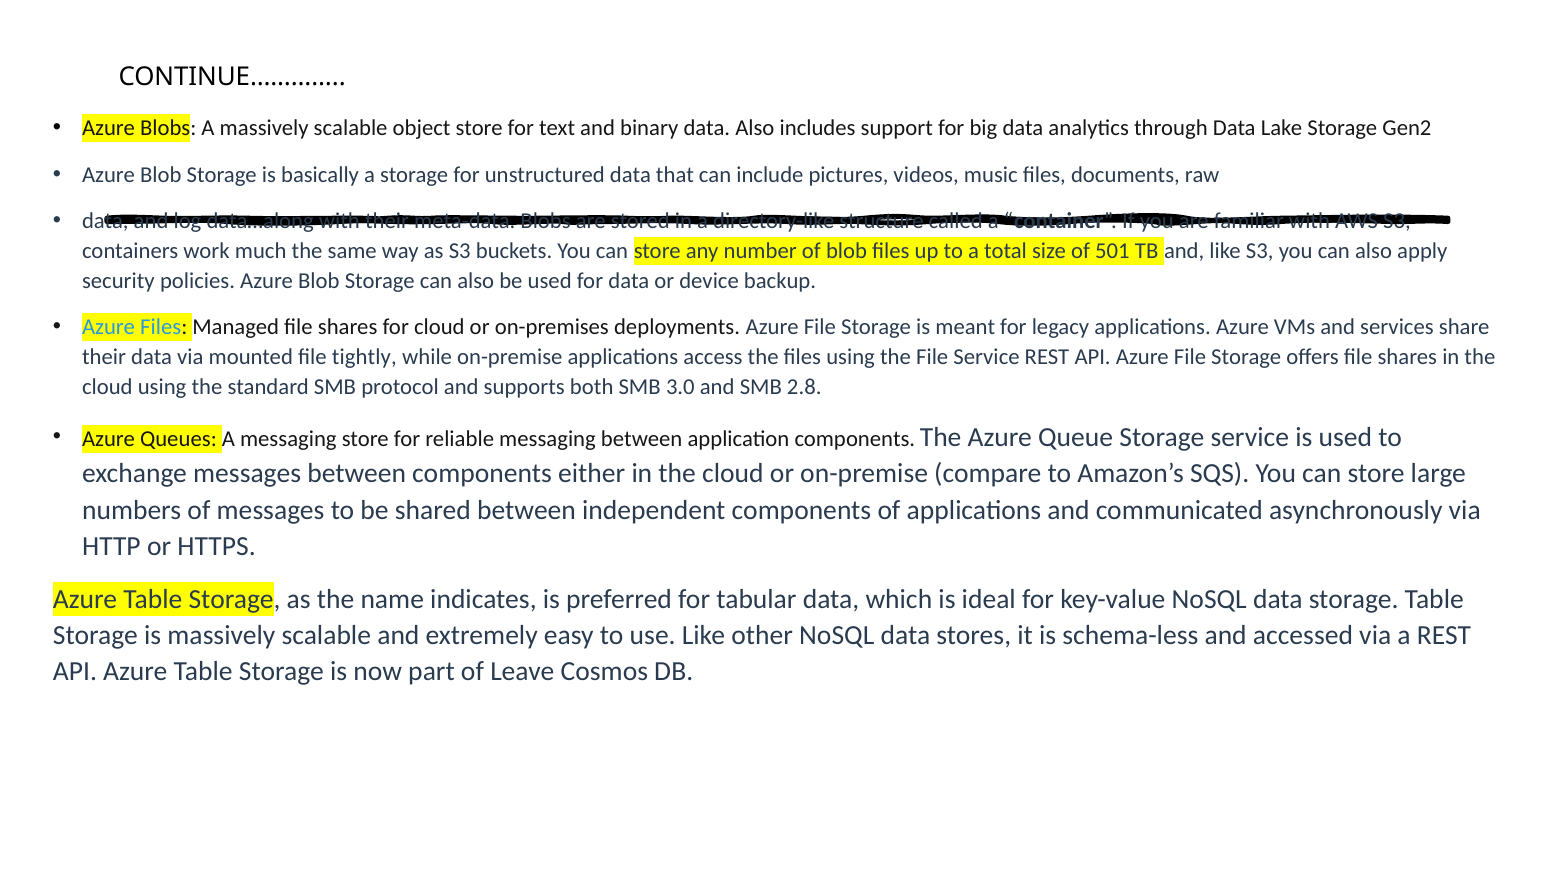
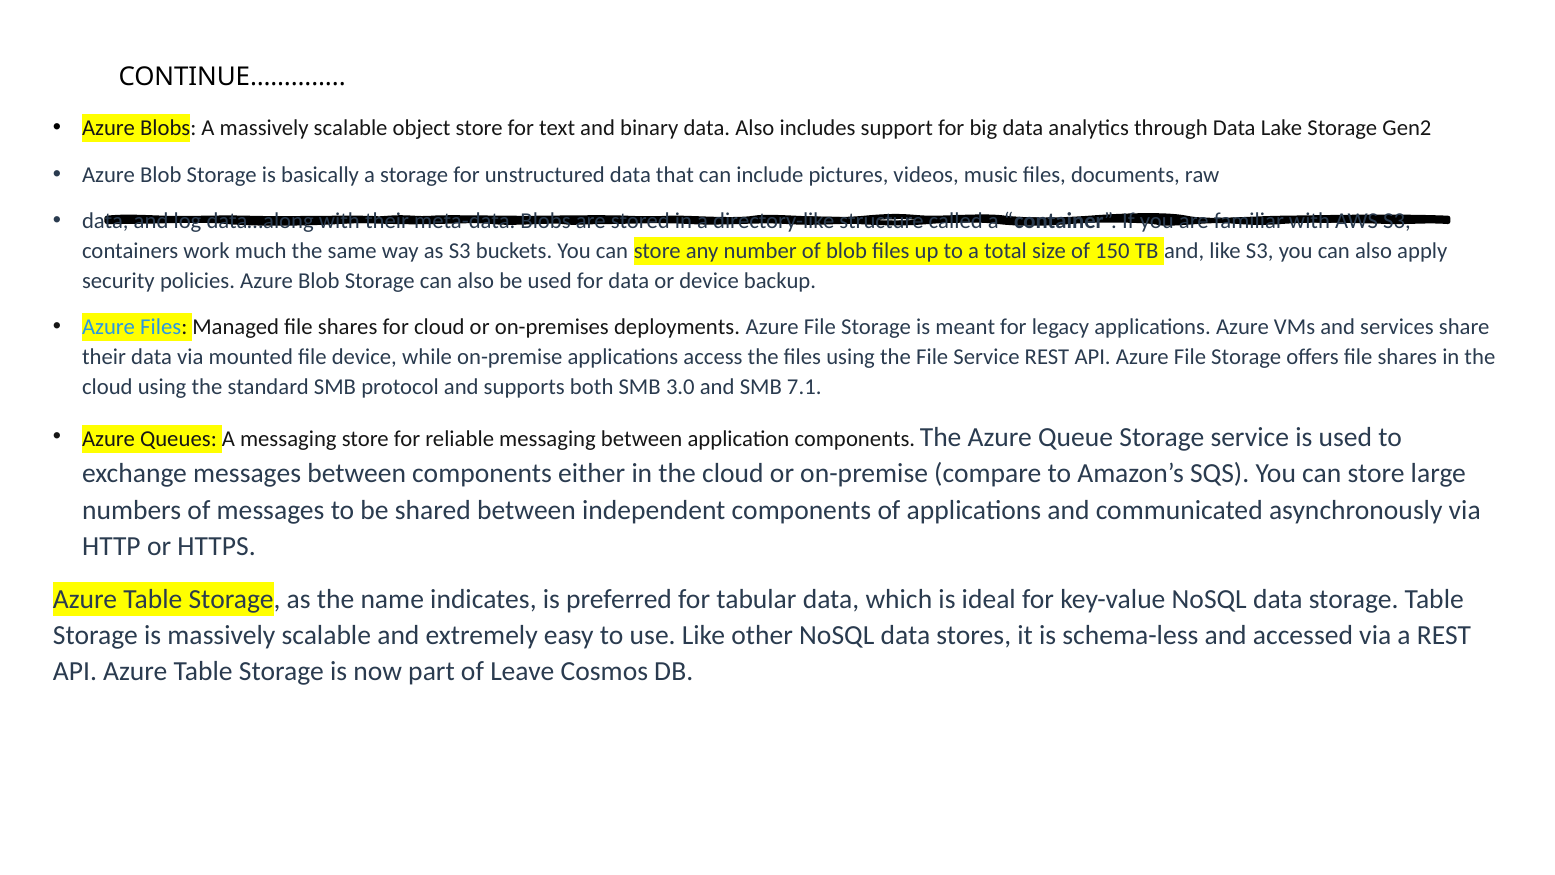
501: 501 -> 150
file tightly: tightly -> device
2.8: 2.8 -> 7.1
